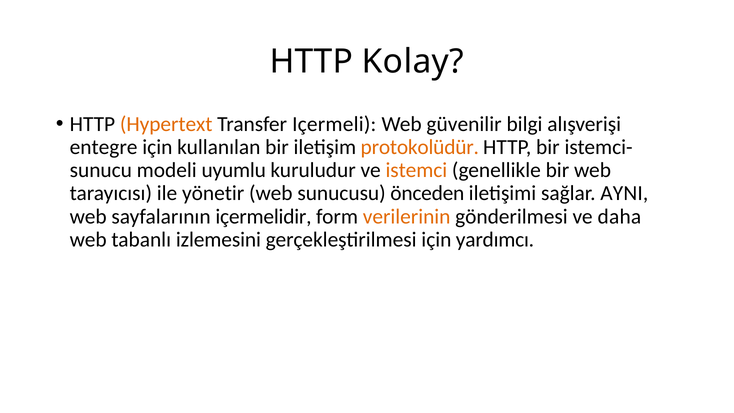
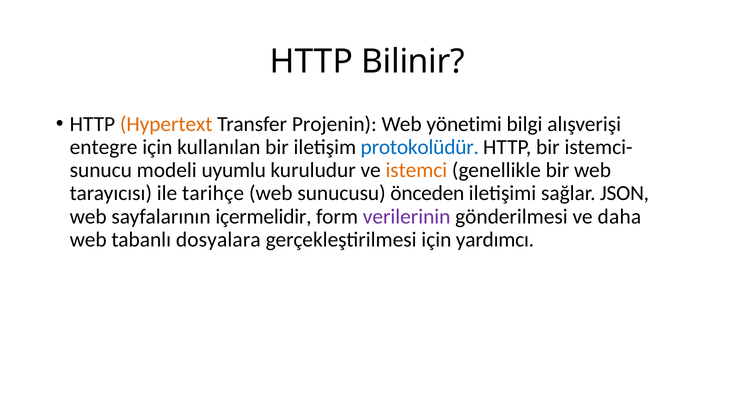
Kolay: Kolay -> Bilinir
Içermeli: Içermeli -> Projenin
güvenilir: güvenilir -> yönetimi
protokolüdür colour: orange -> blue
yönetir: yönetir -> tarihçe
AYNI: AYNI -> JSON
verilerinin colour: orange -> purple
izlemesini: izlemesini -> dosyalara
